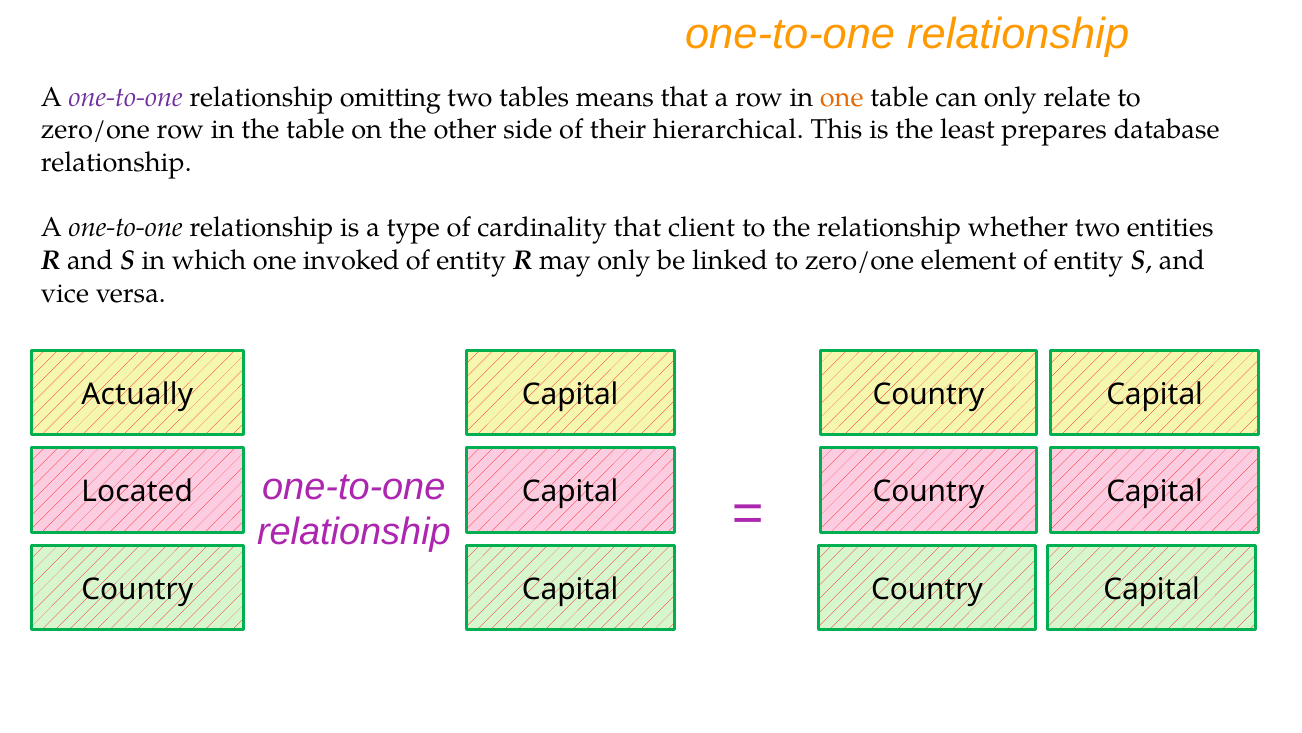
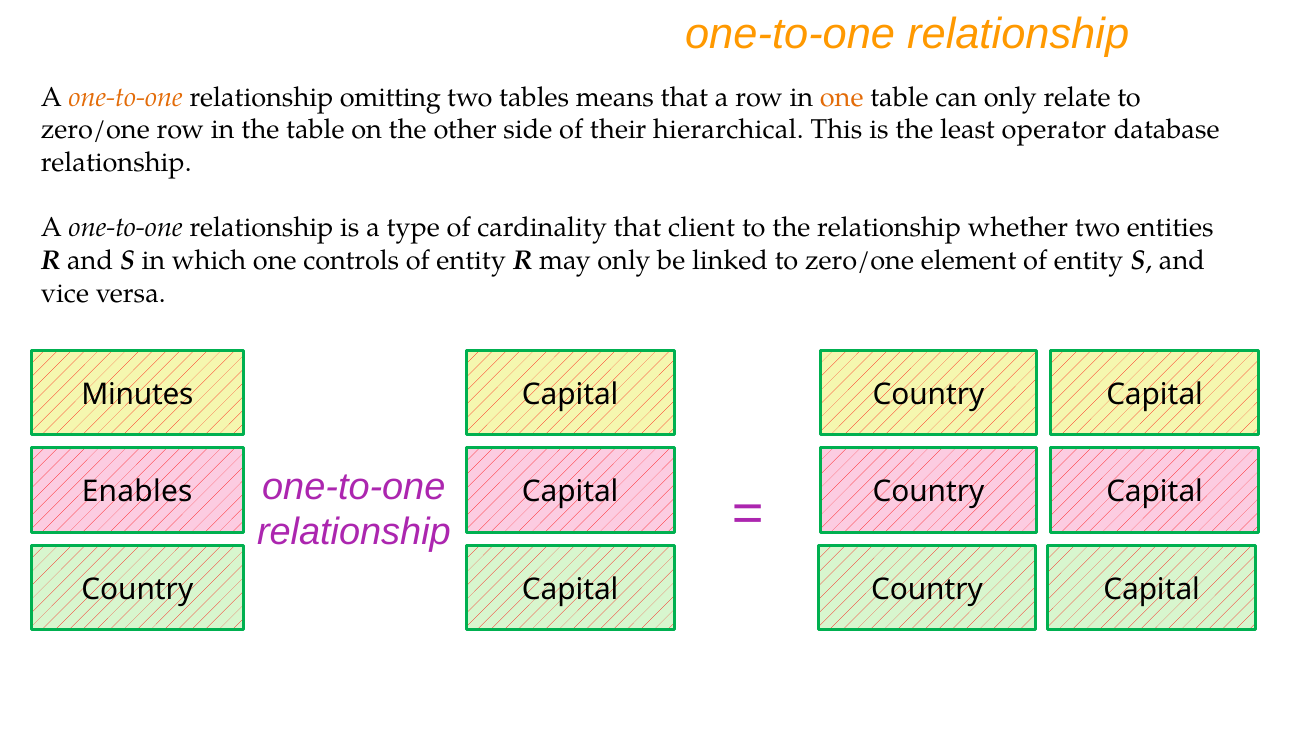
one-to-one at (126, 97) colour: purple -> orange
prepares: prepares -> operator
invoked: invoked -> controls
Actually: Actually -> Minutes
Located: Located -> Enables
